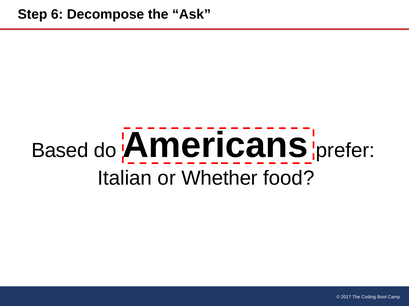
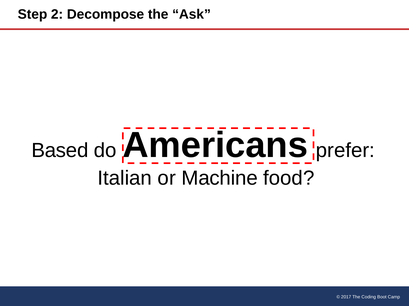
6: 6 -> 2
Whether: Whether -> Machine
